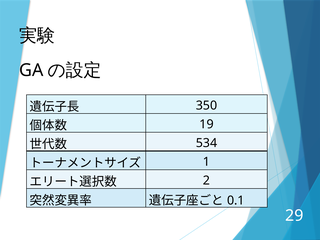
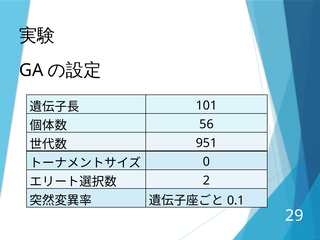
350: 350 -> 101
19: 19 -> 56
534: 534 -> 951
1: 1 -> 0
